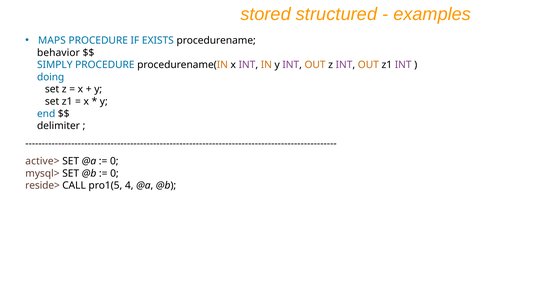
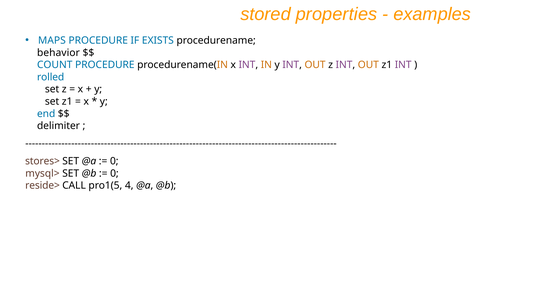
structured: structured -> properties
SIMPLY: SIMPLY -> COUNT
doing: doing -> rolled
active>: active> -> stores>
